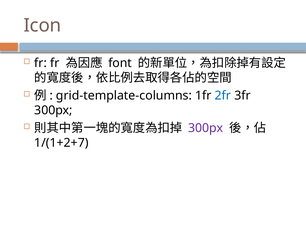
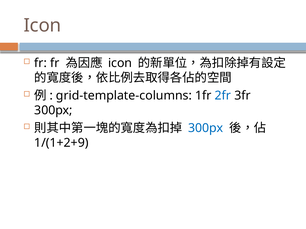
font at (120, 63): font -> icon
300px at (206, 128) colour: purple -> blue
1/(1+2+7: 1/(1+2+7 -> 1/(1+2+9
